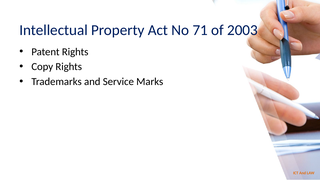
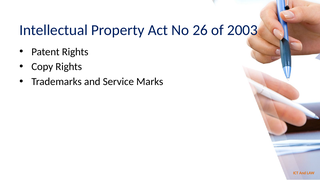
71: 71 -> 26
